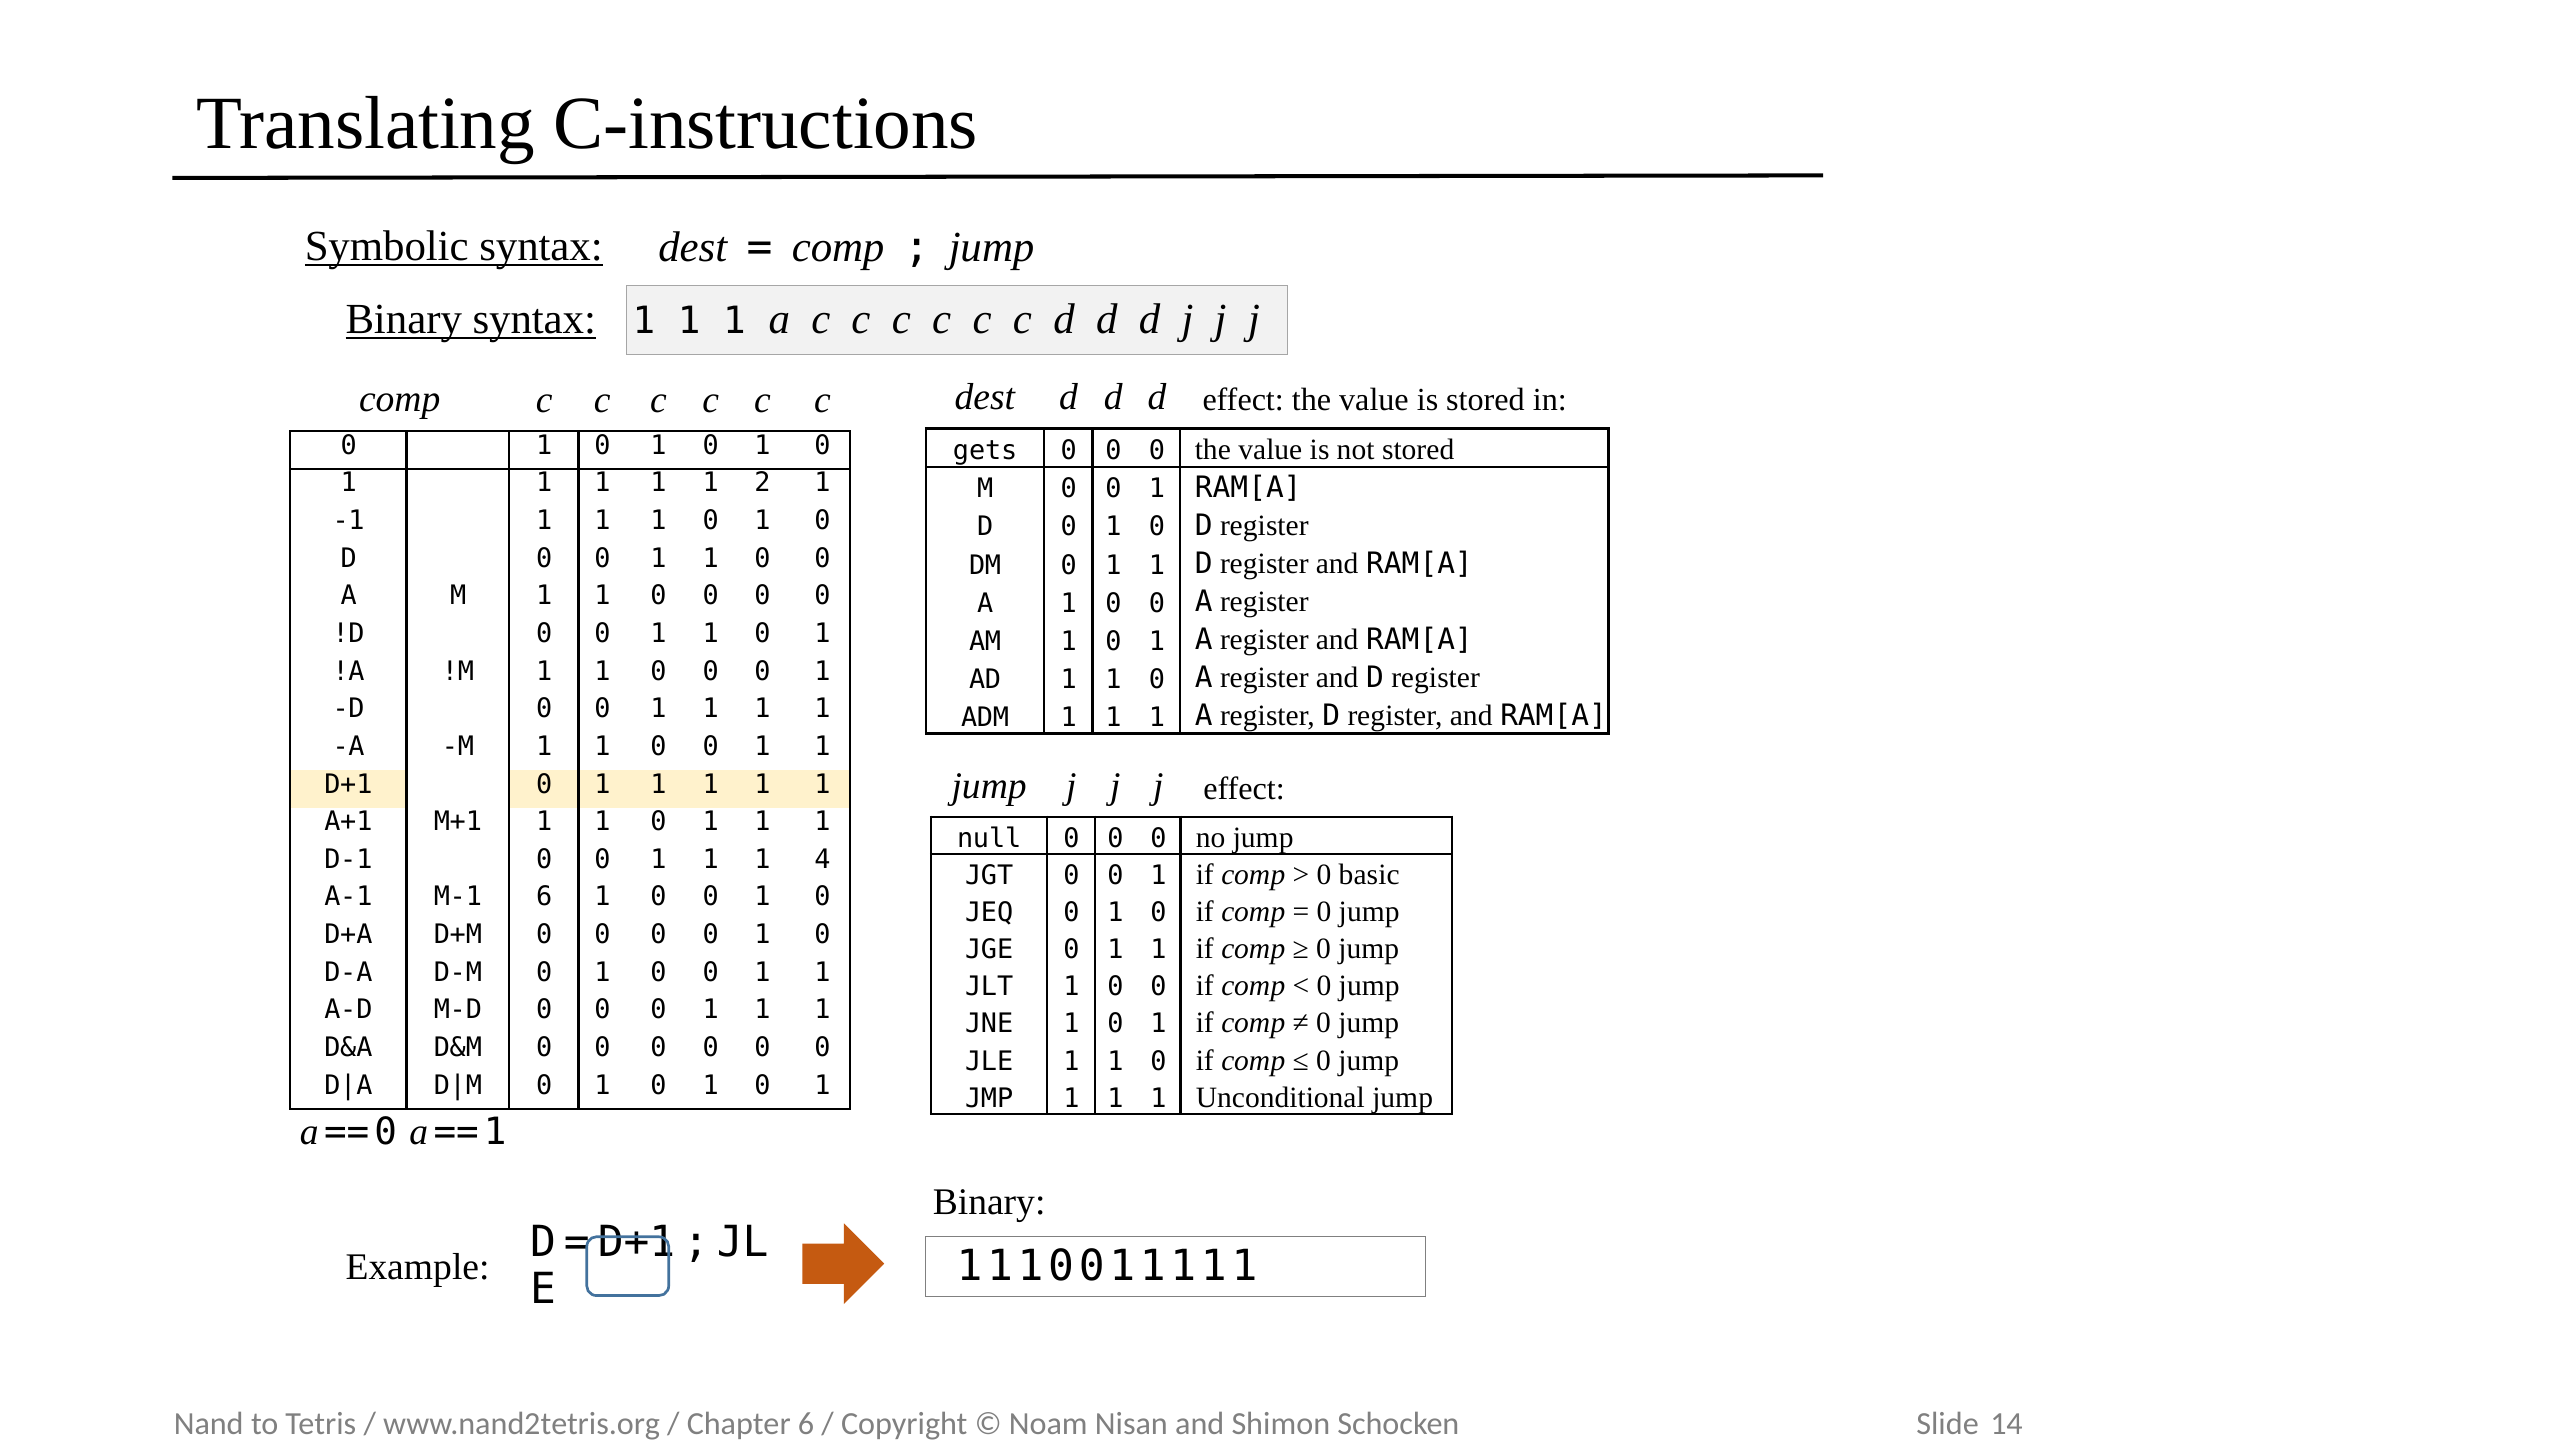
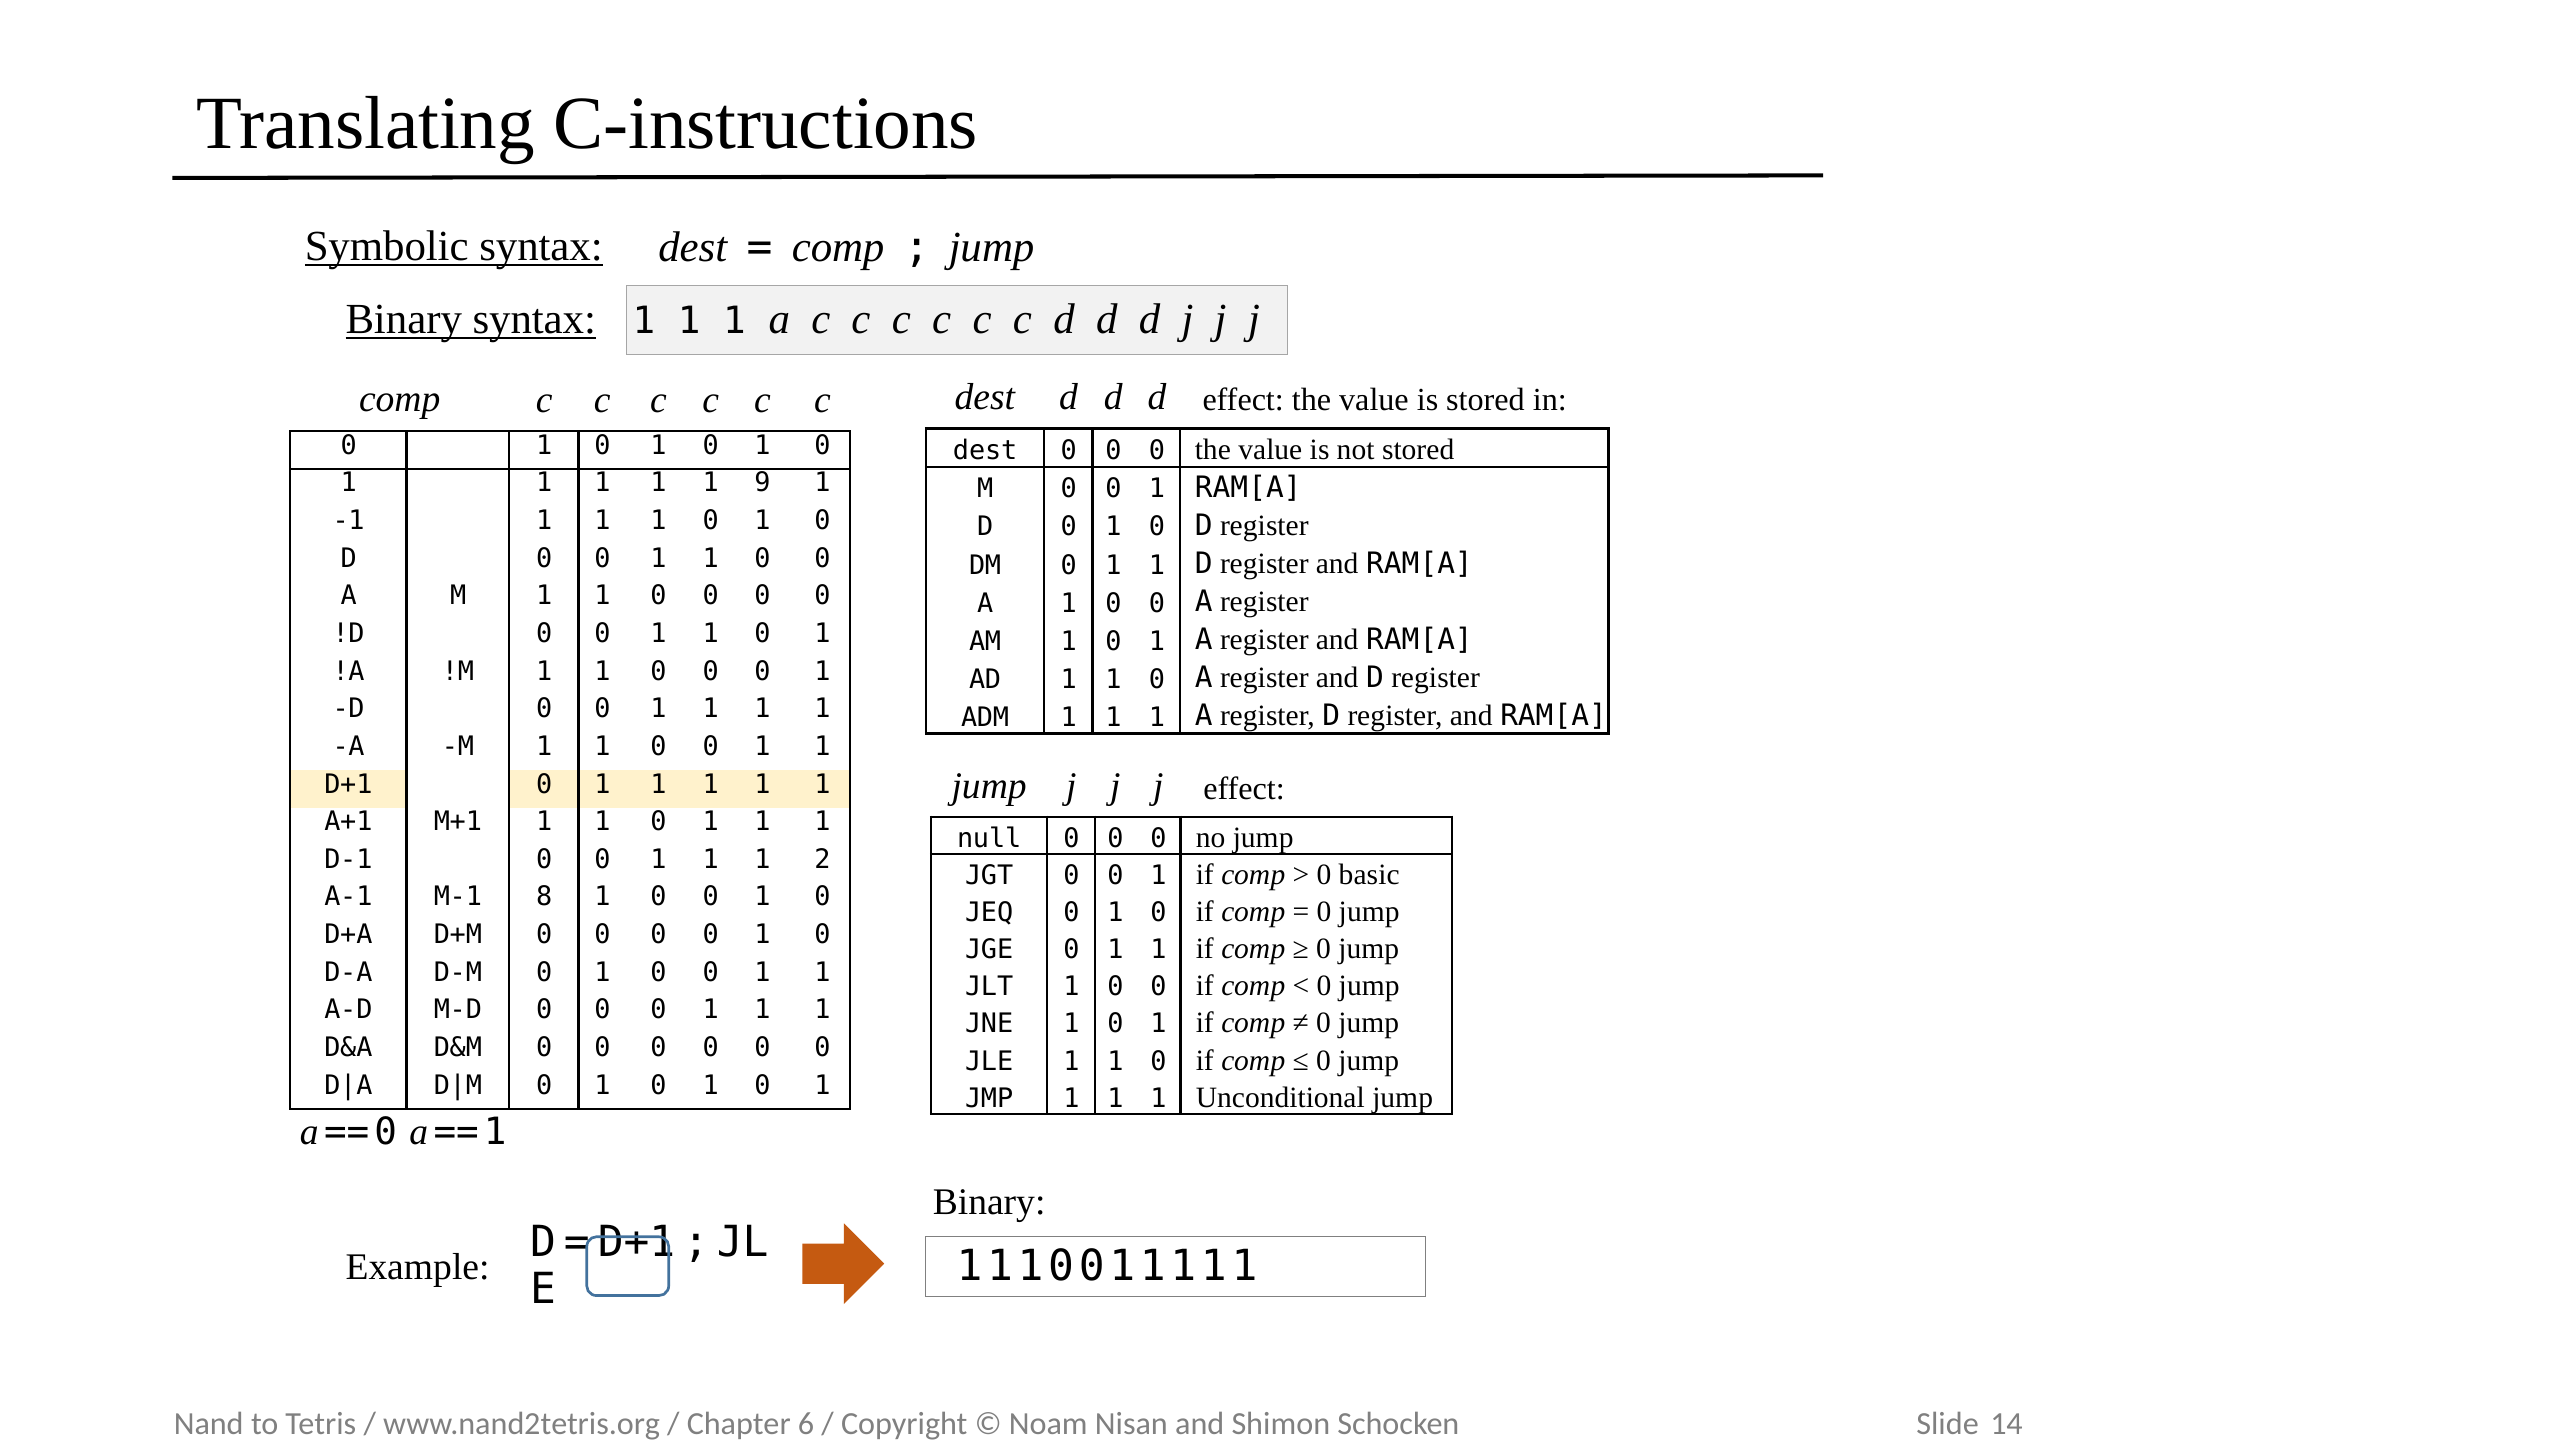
gets at (985, 451): gets -> dest
2: 2 -> 9
4: 4 -> 2
M-1 6: 6 -> 8
